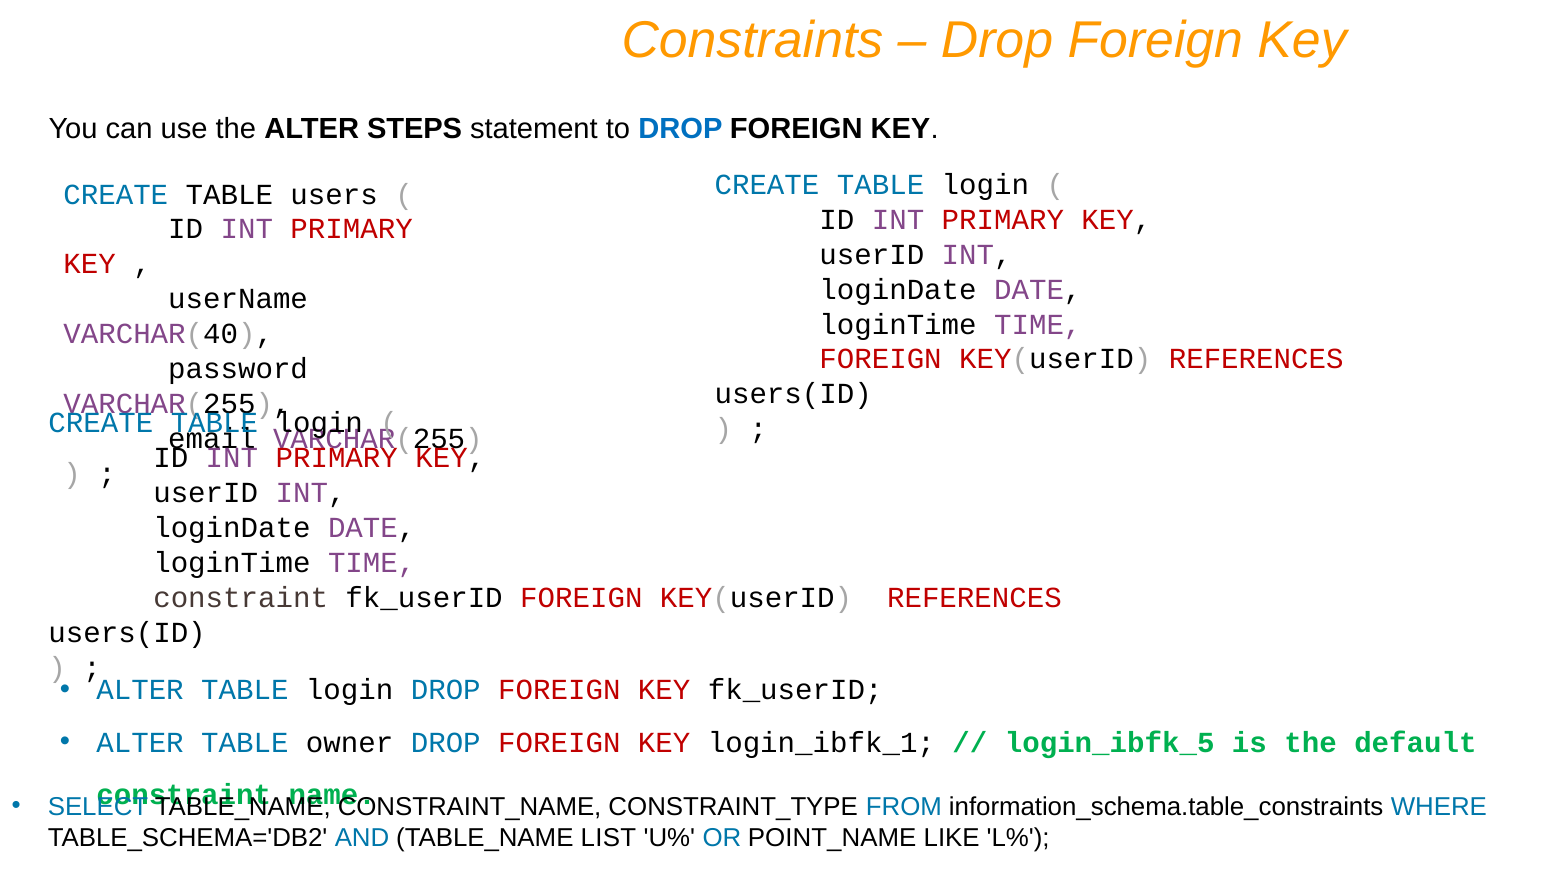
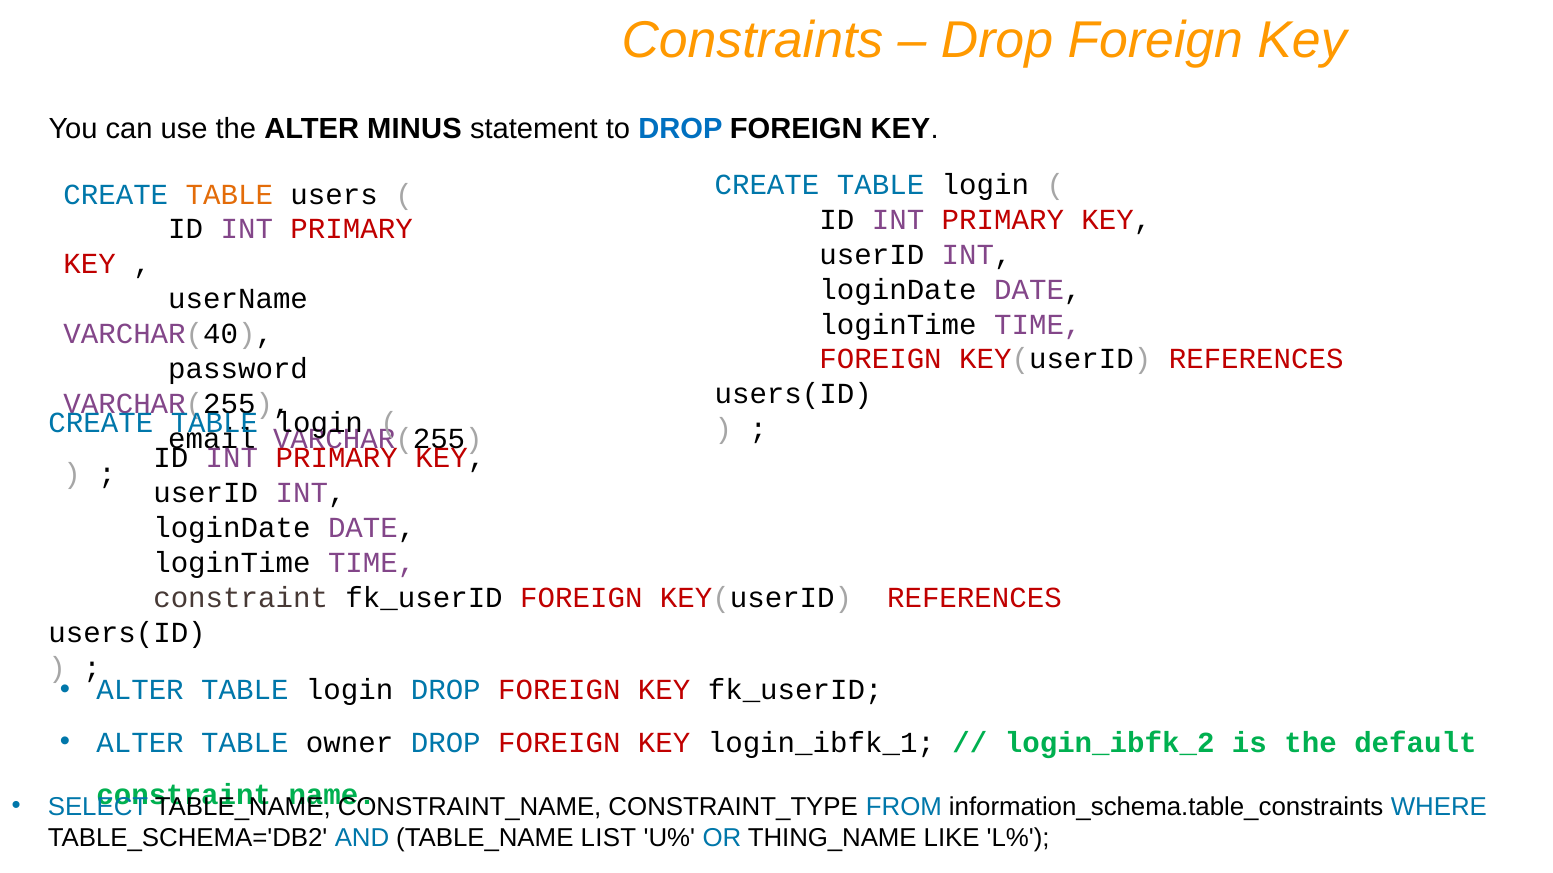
STEPS: STEPS -> MINUS
TABLE at (229, 195) colour: black -> orange
login_ibfk_5: login_ibfk_5 -> login_ibfk_2
POINT_NAME: POINT_NAME -> THING_NAME
